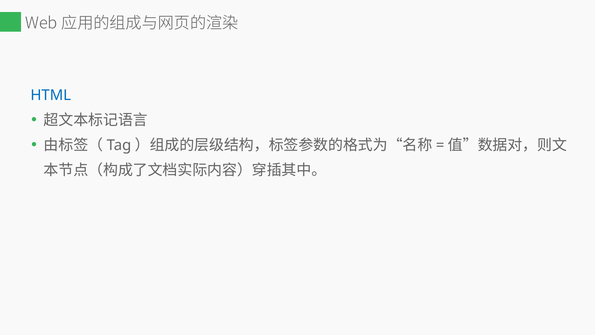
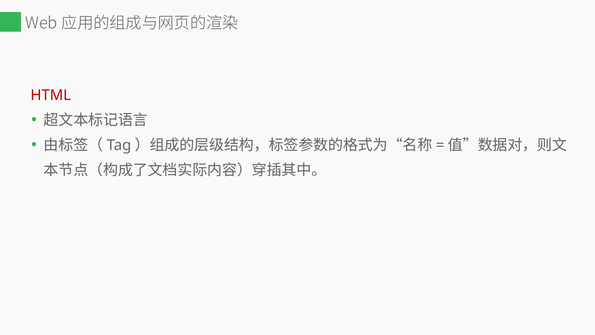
HTML colour: blue -> red
